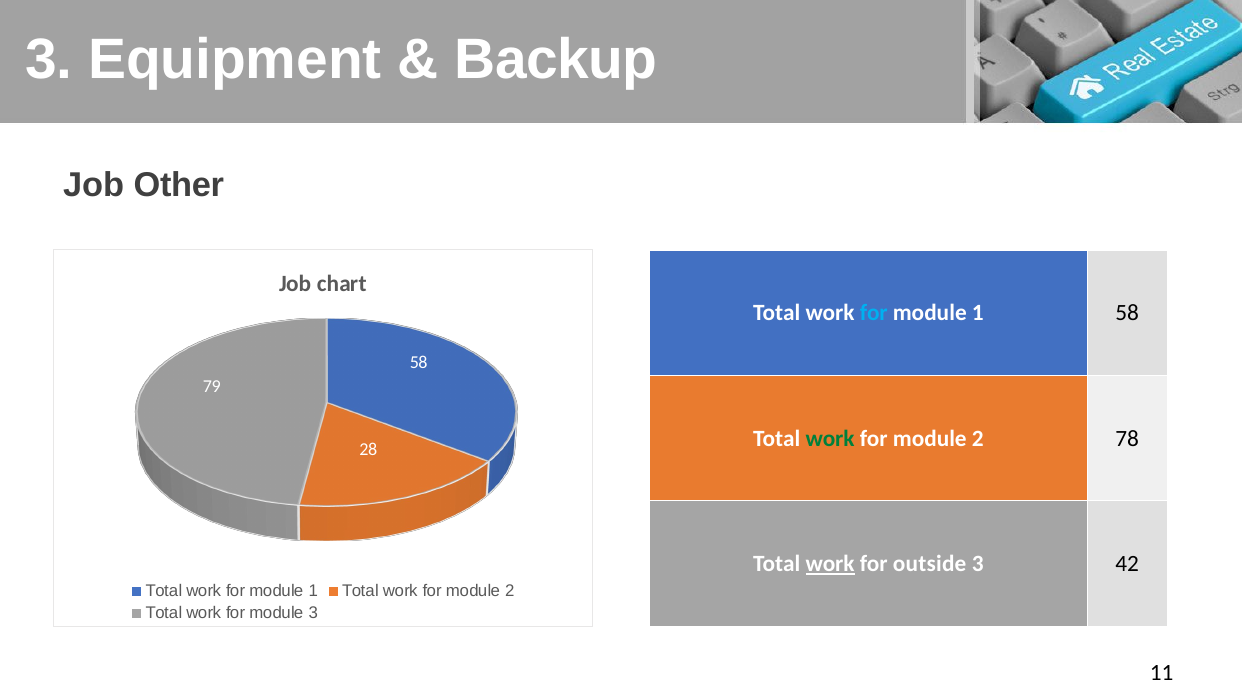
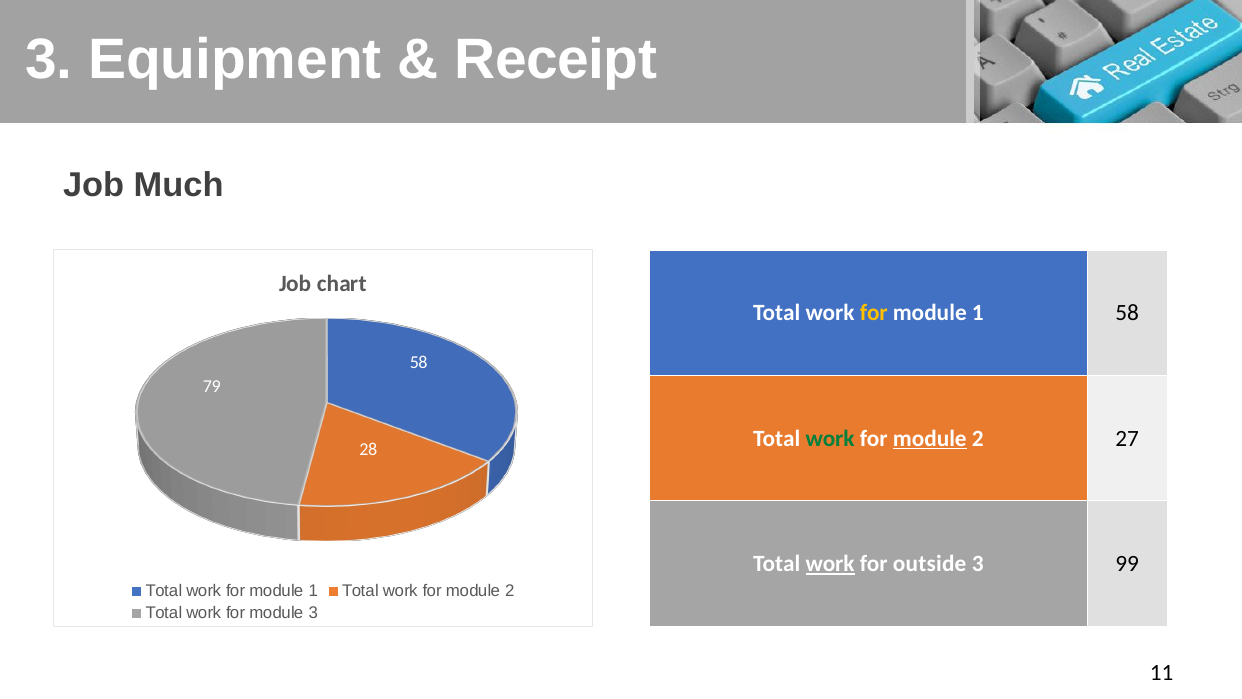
Backup: Backup -> Receipt
Other: Other -> Much
for at (874, 313) colour: light blue -> yellow
module at (930, 438) underline: none -> present
78: 78 -> 27
42: 42 -> 99
